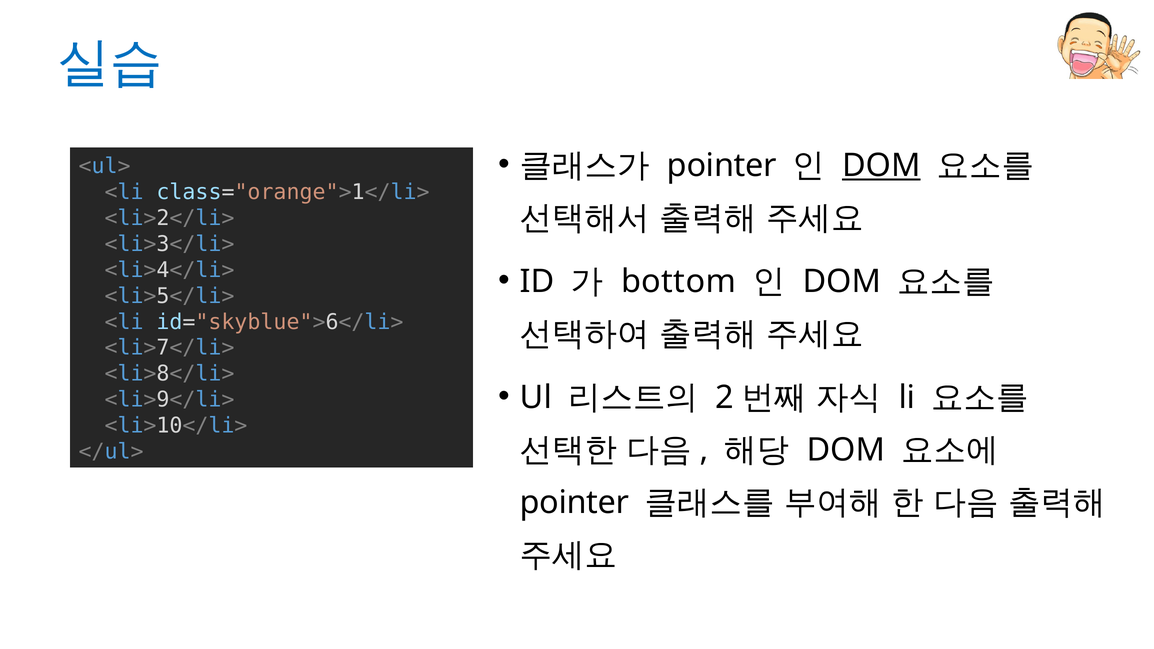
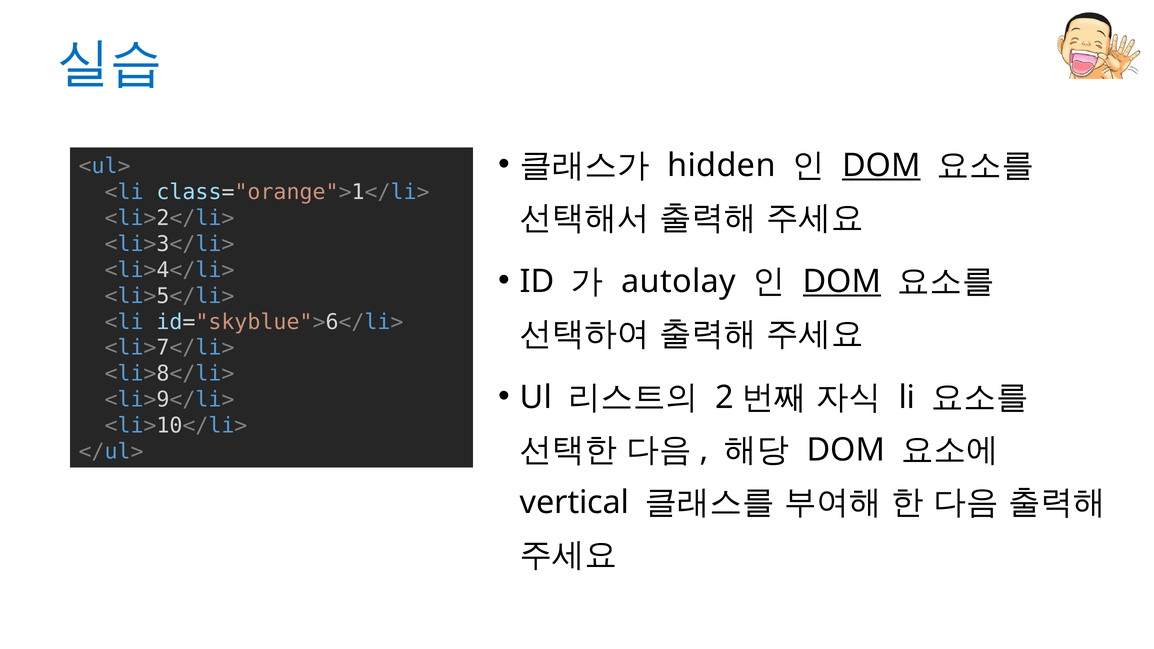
pointer at (722, 165): pointer -> hidden
bottom: bottom -> autolay
DOM at (842, 281) underline: none -> present
pointer at (575, 503): pointer -> vertical
